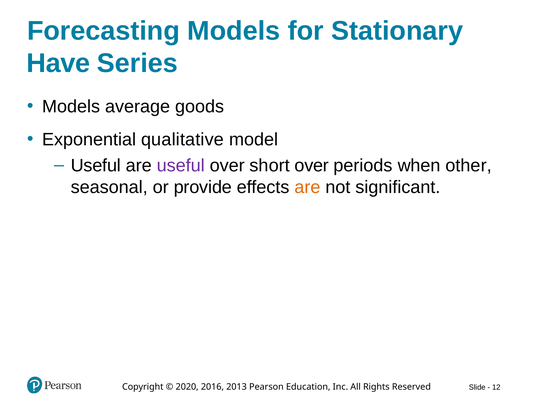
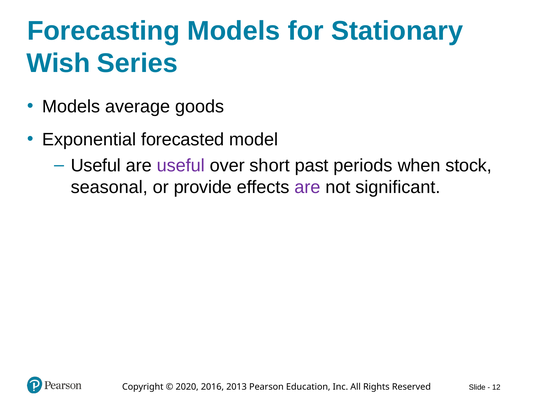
Have: Have -> Wish
qualitative: qualitative -> forecasted
short over: over -> past
other: other -> stock
are at (307, 187) colour: orange -> purple
